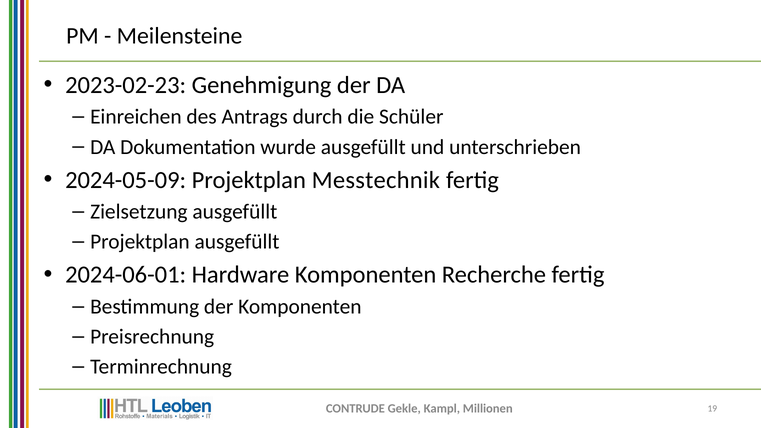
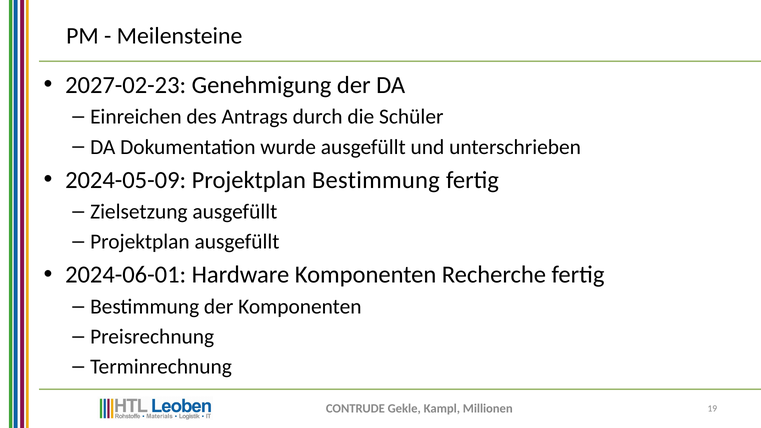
2023-02-23: 2023-02-23 -> 2027-02-23
Projektplan Messtechnik: Messtechnik -> Bestimmung
